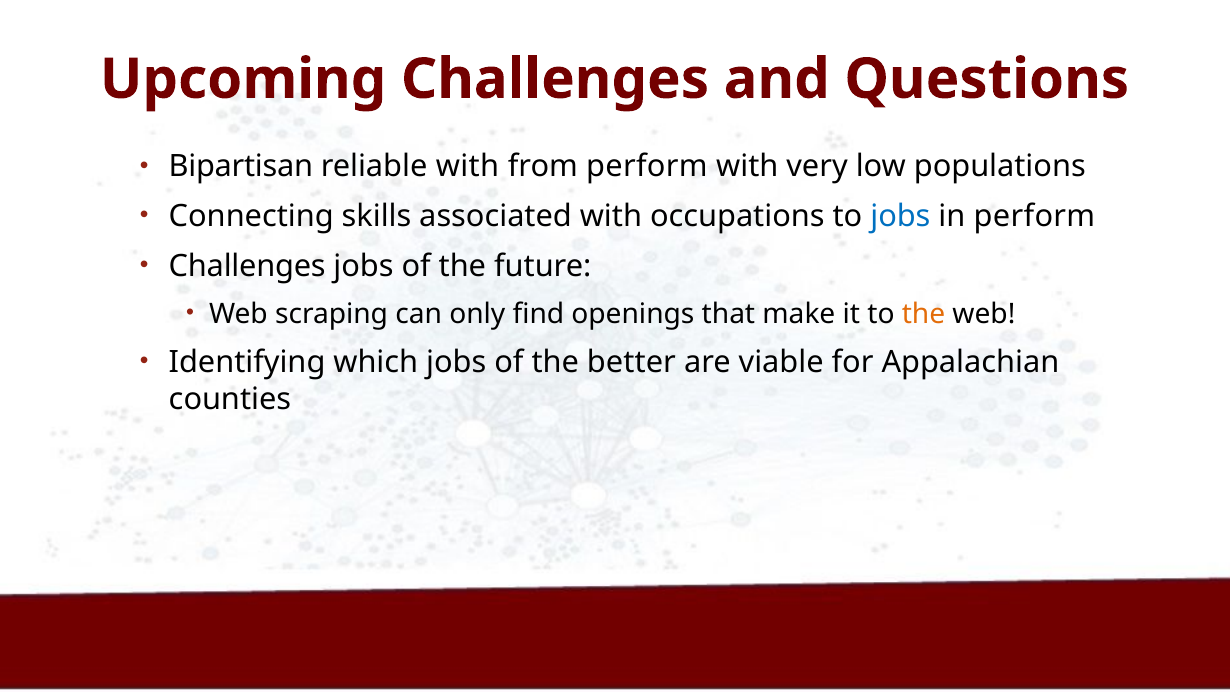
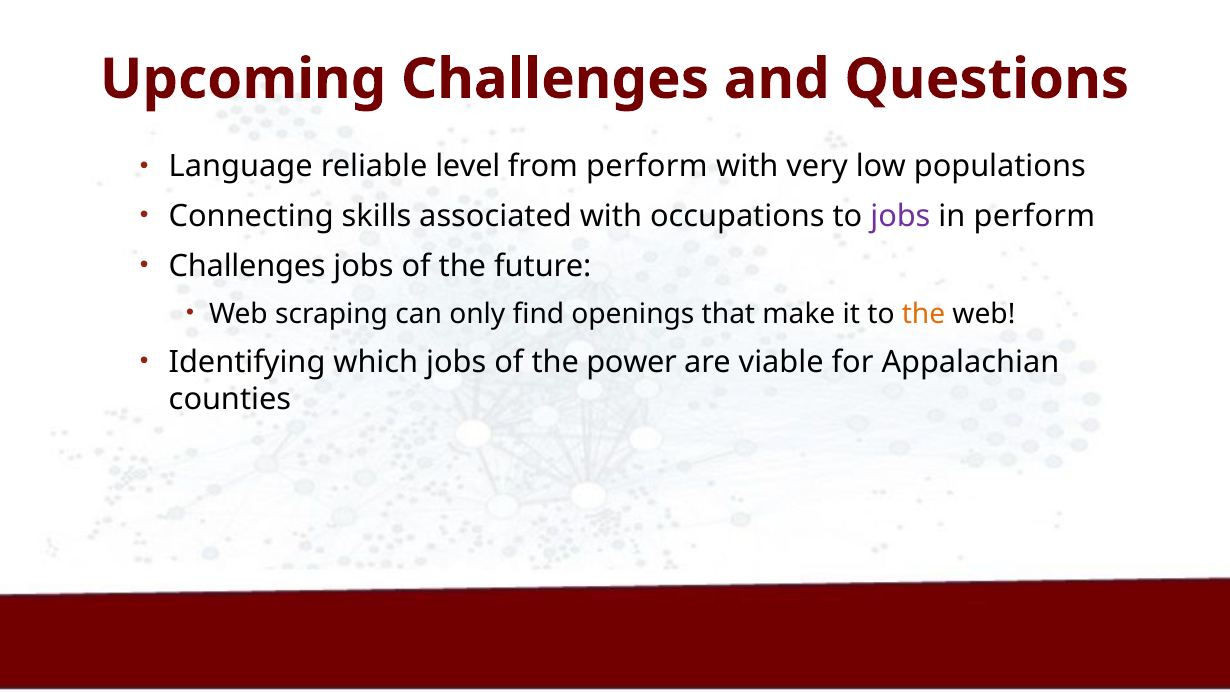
Bipartisan: Bipartisan -> Language
reliable with: with -> level
jobs at (900, 216) colour: blue -> purple
better: better -> power
